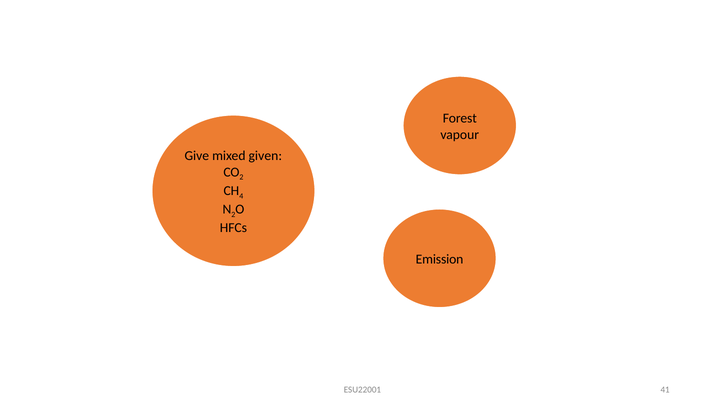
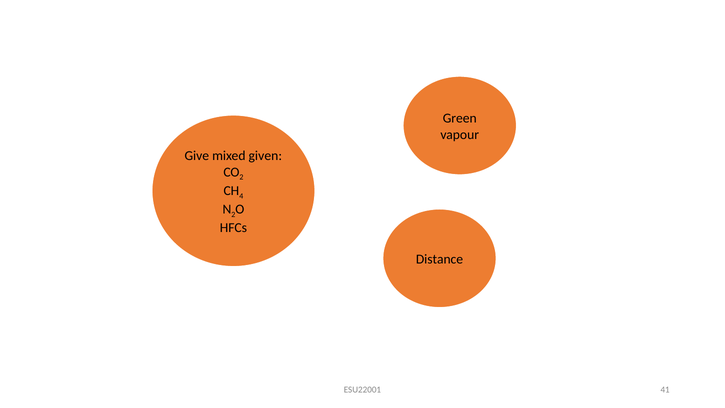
Forest: Forest -> Green
Emission: Emission -> Distance
